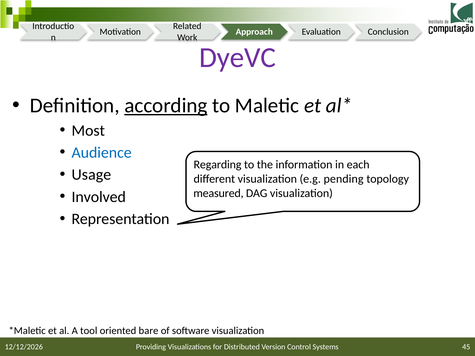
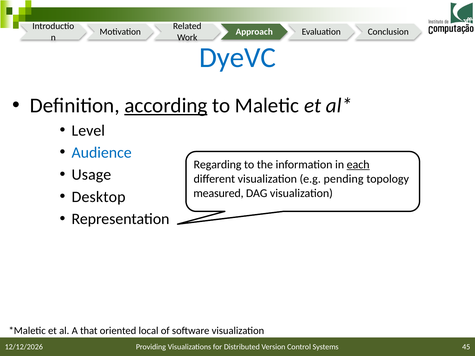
DyeVC colour: purple -> blue
Most: Most -> Level
each underline: none -> present
Involved: Involved -> Desktop
tool: tool -> that
bare: bare -> local
